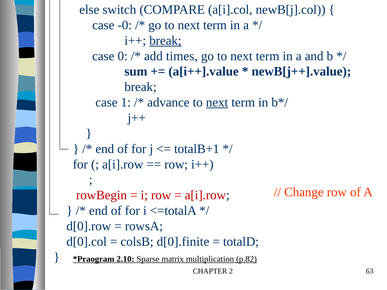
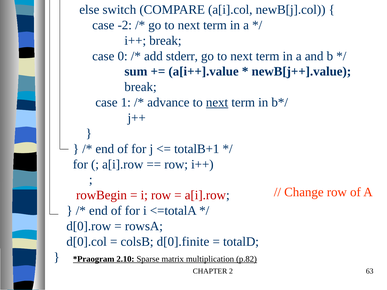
-0: -0 -> -2
break at (165, 41) underline: present -> none
times: times -> stderr
